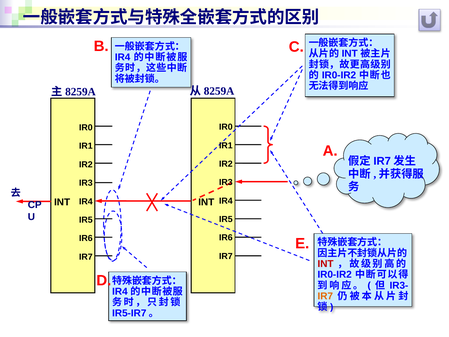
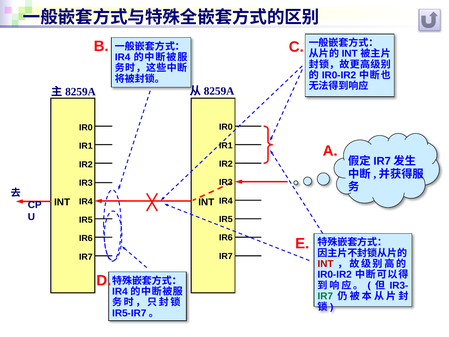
IR7 at (325, 296) colour: orange -> green
